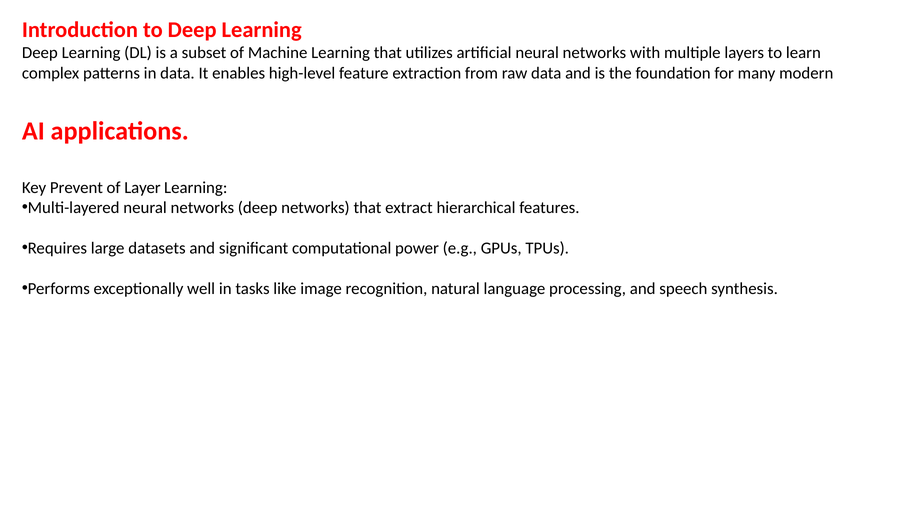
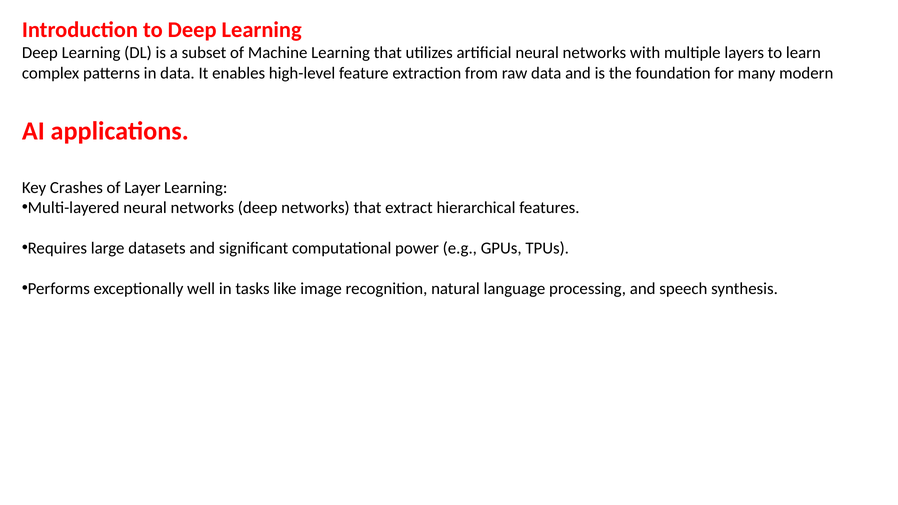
Prevent: Prevent -> Crashes
